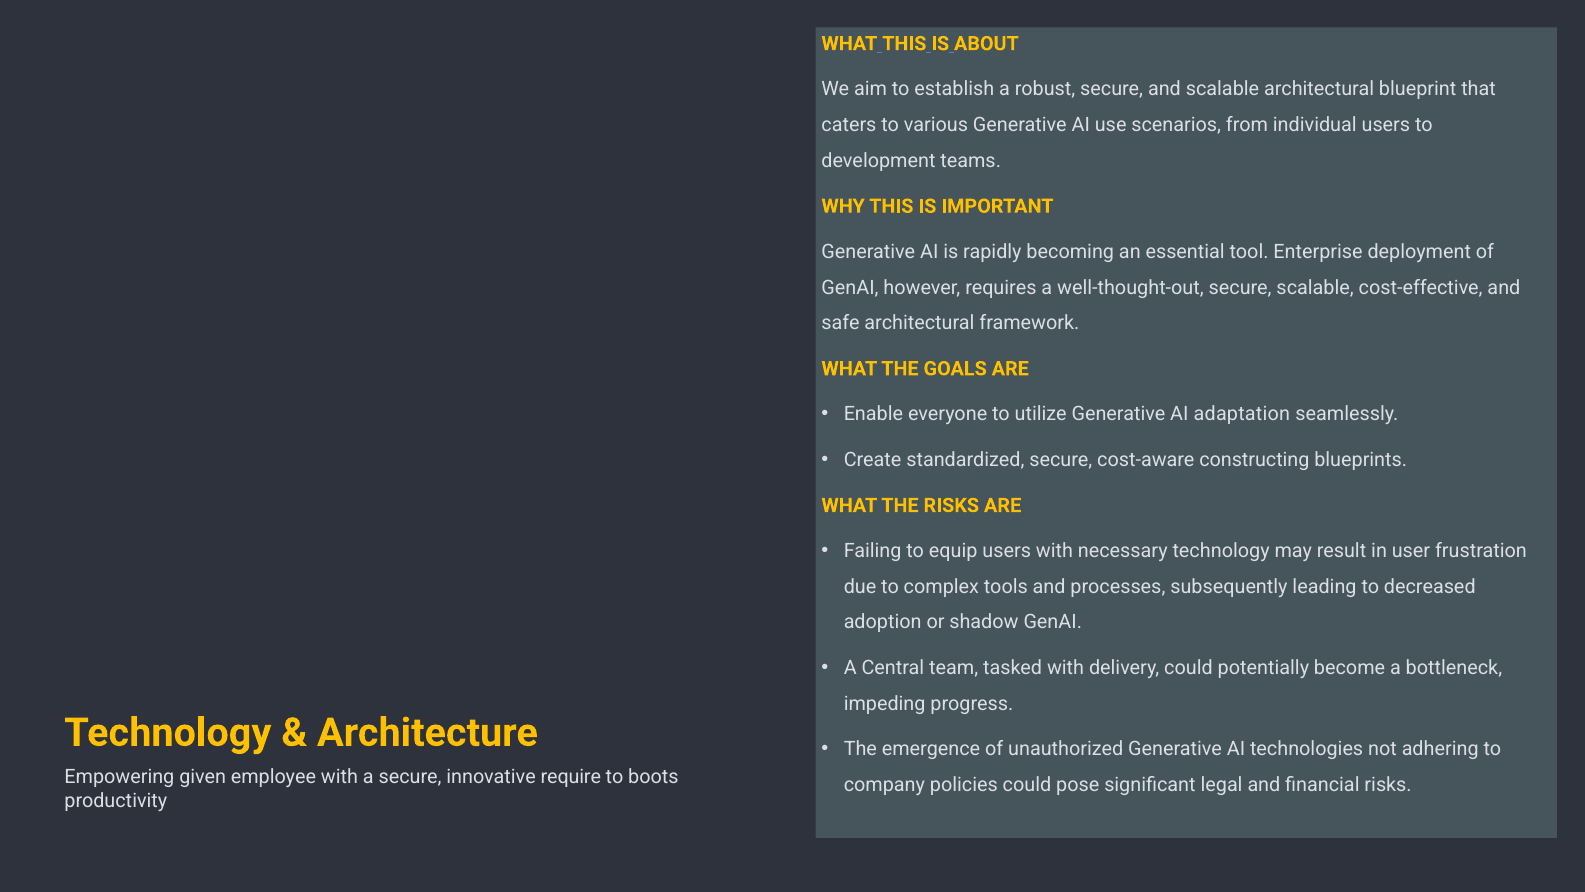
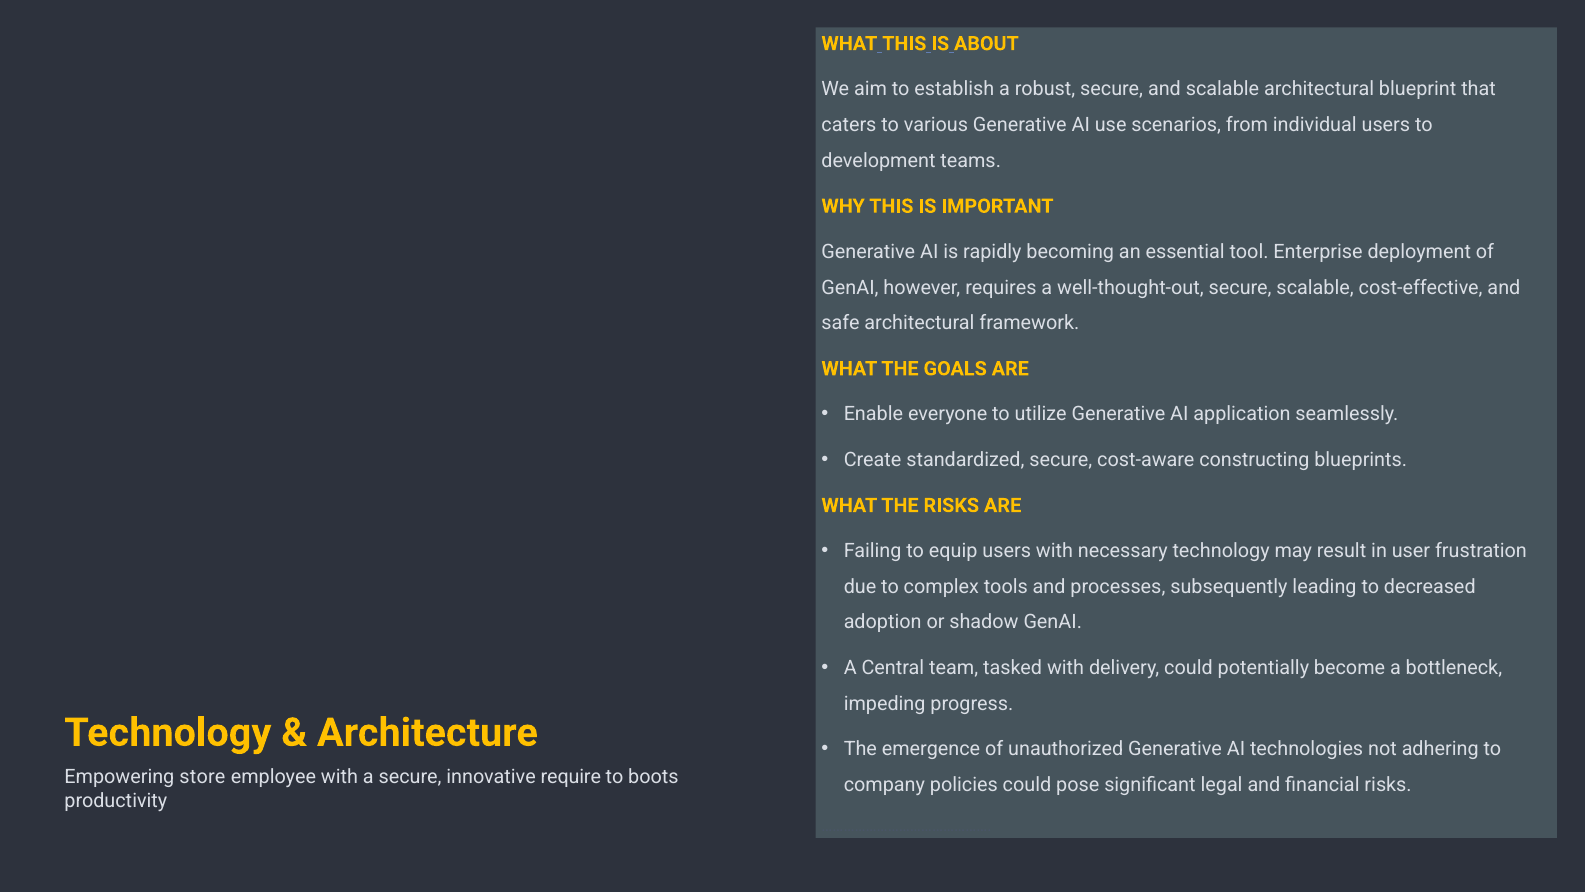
adaptation: adaptation -> application
given: given -> store
